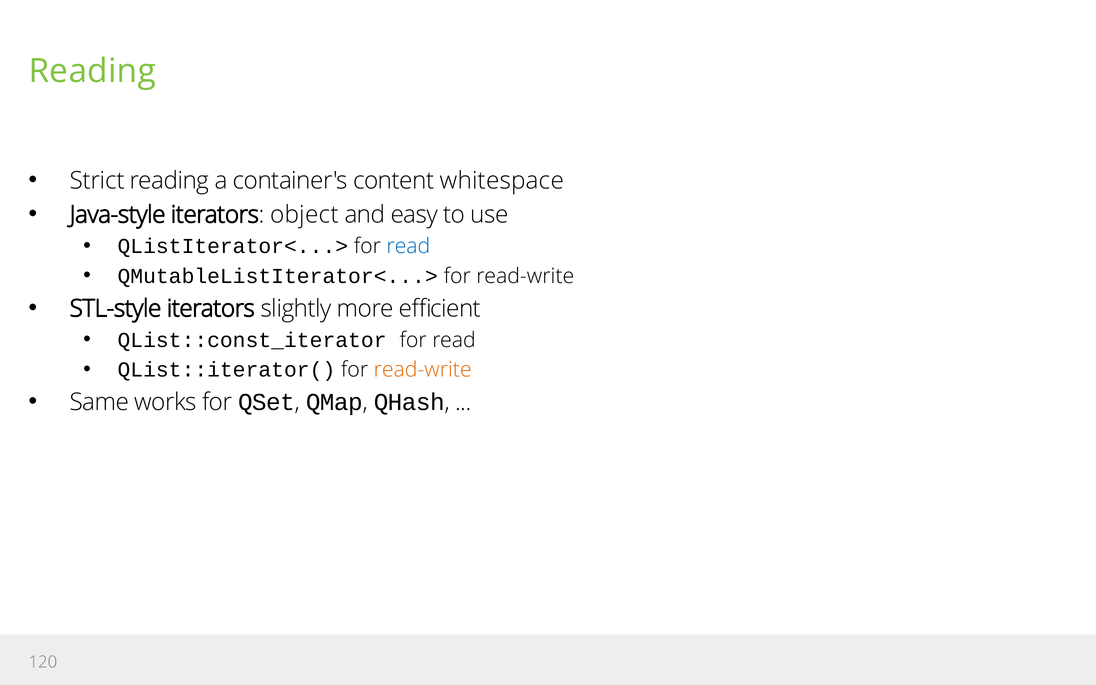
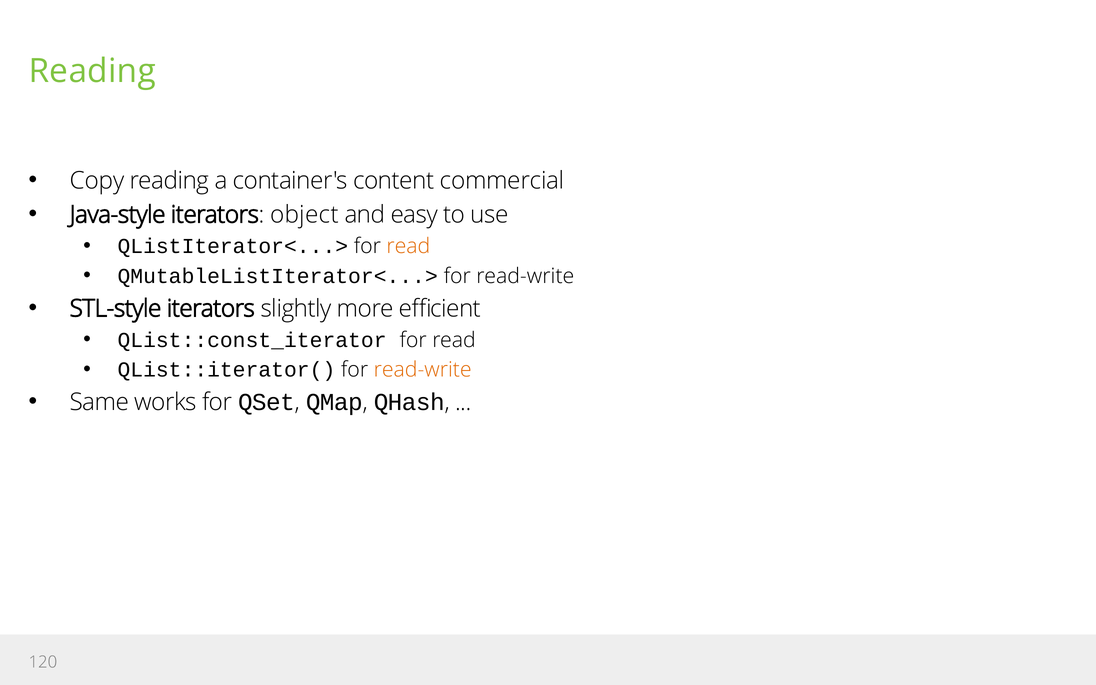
Strict: Strict -> Copy
whitespace: whitespace -> commercial
read at (408, 246) colour: blue -> orange
